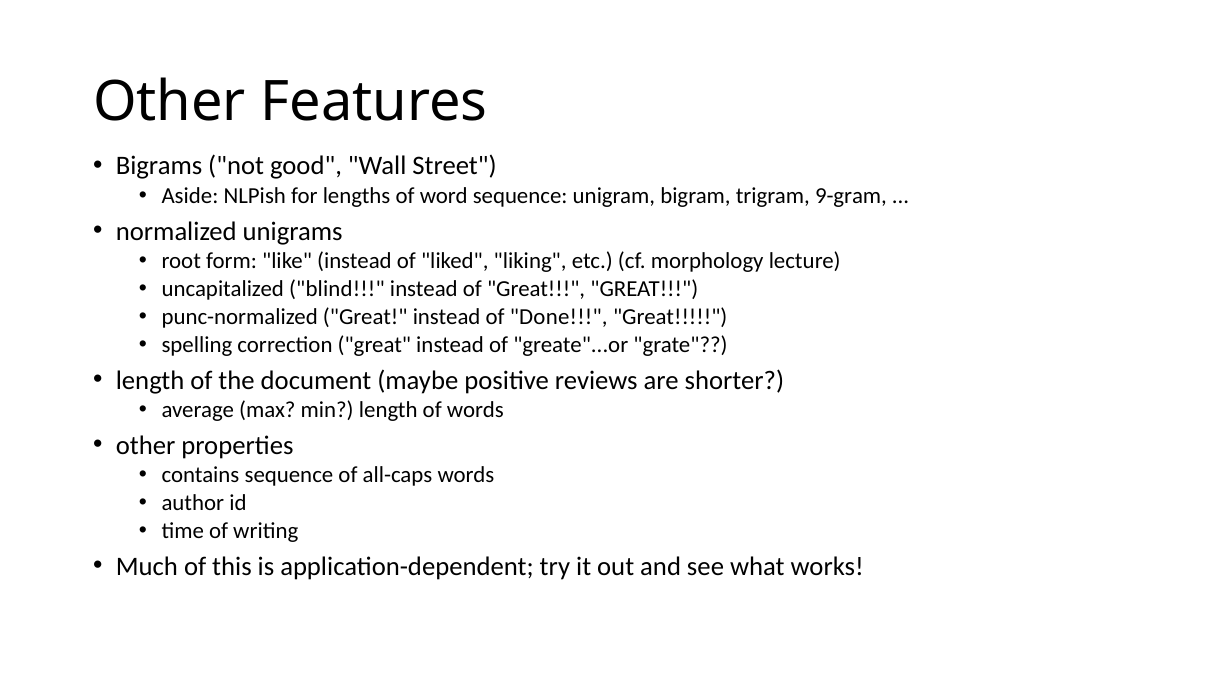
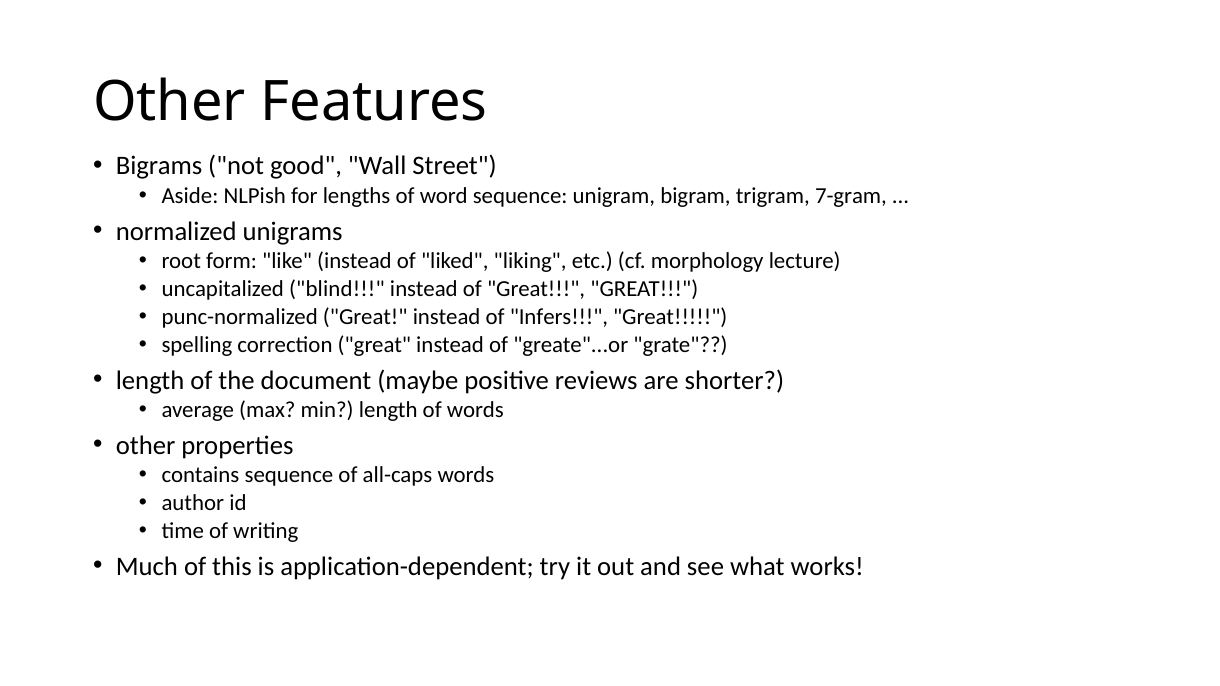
9-gram: 9-gram -> 7-gram
Done: Done -> Infers
